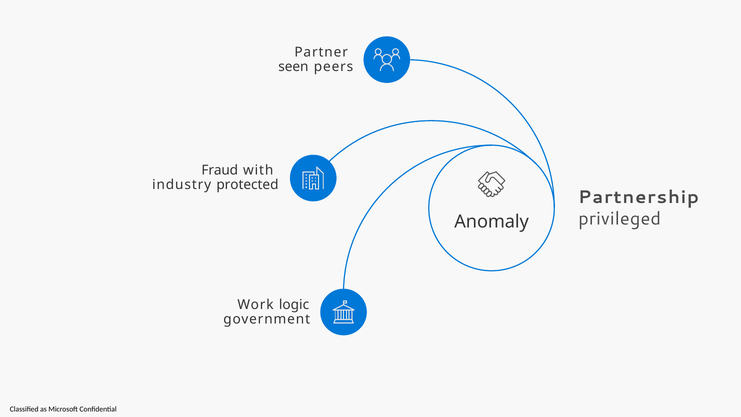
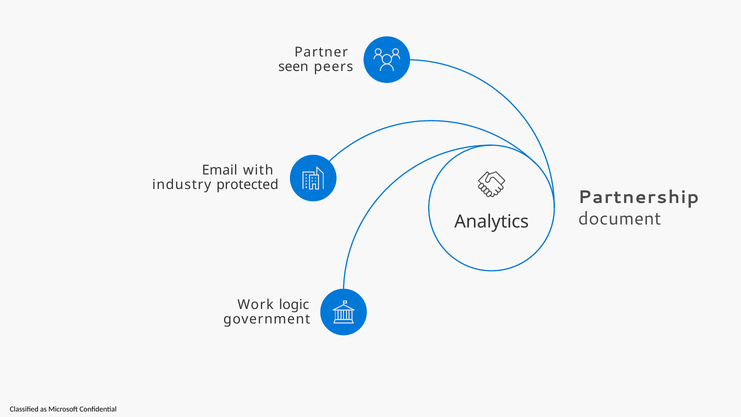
Fraud: Fraud -> Email
privileged: privileged -> document
Anomaly: Anomaly -> Analytics
